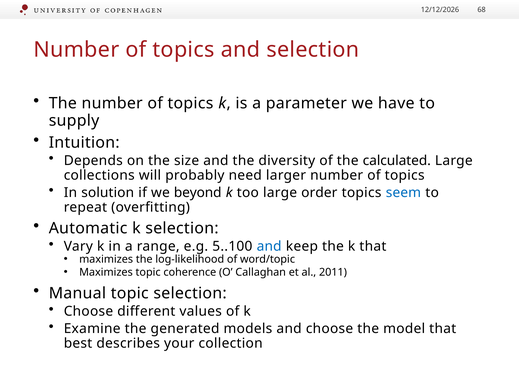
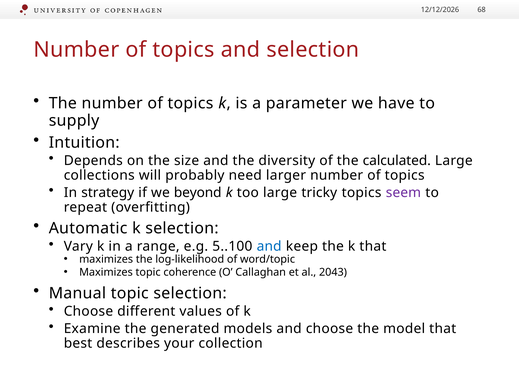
solution: solution -> strategy
order: order -> tricky
seem colour: blue -> purple
2011: 2011 -> 2043
